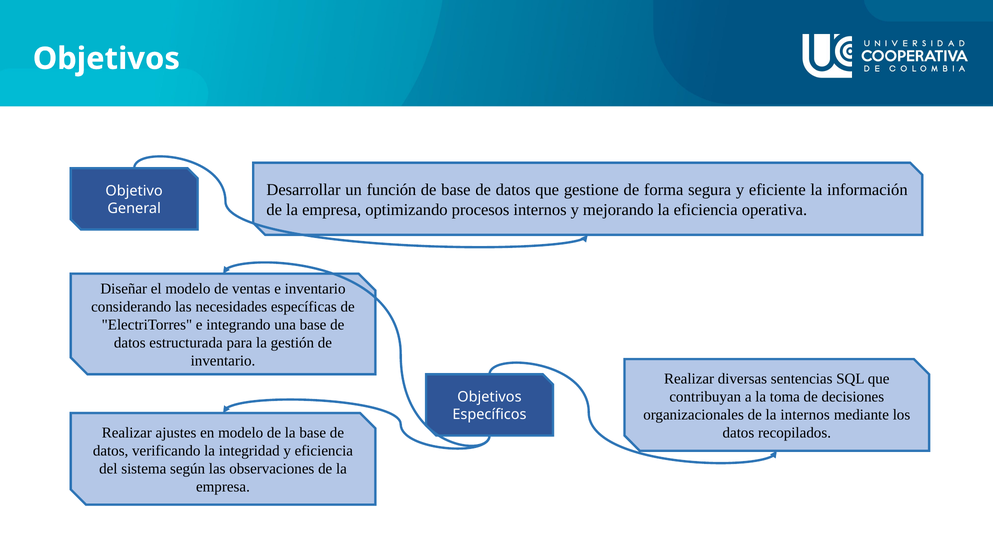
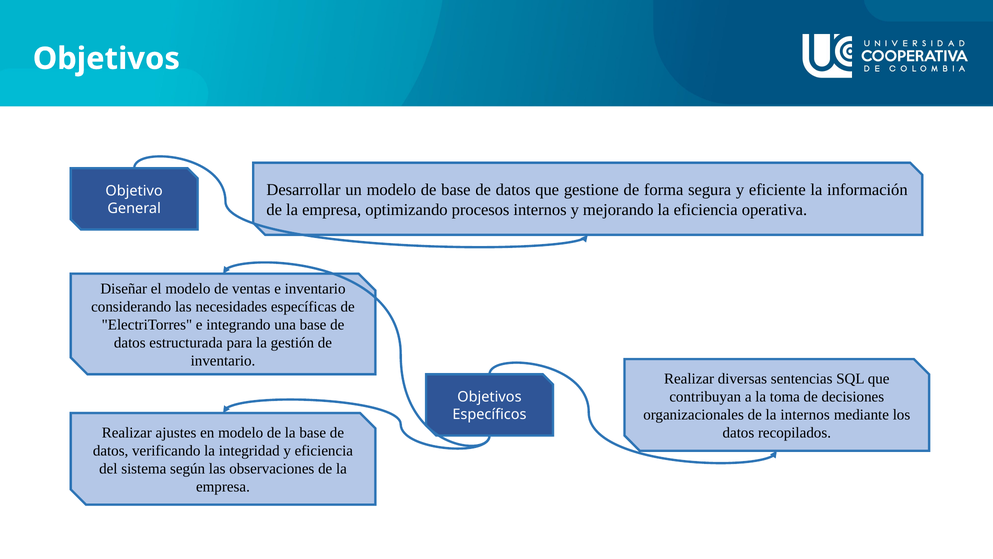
un función: función -> modelo
